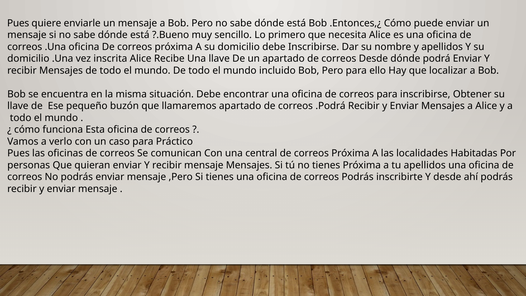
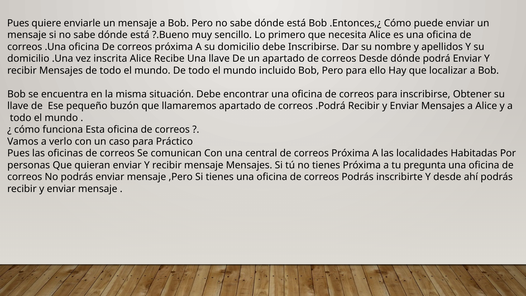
tu apellidos: apellidos -> pregunta
